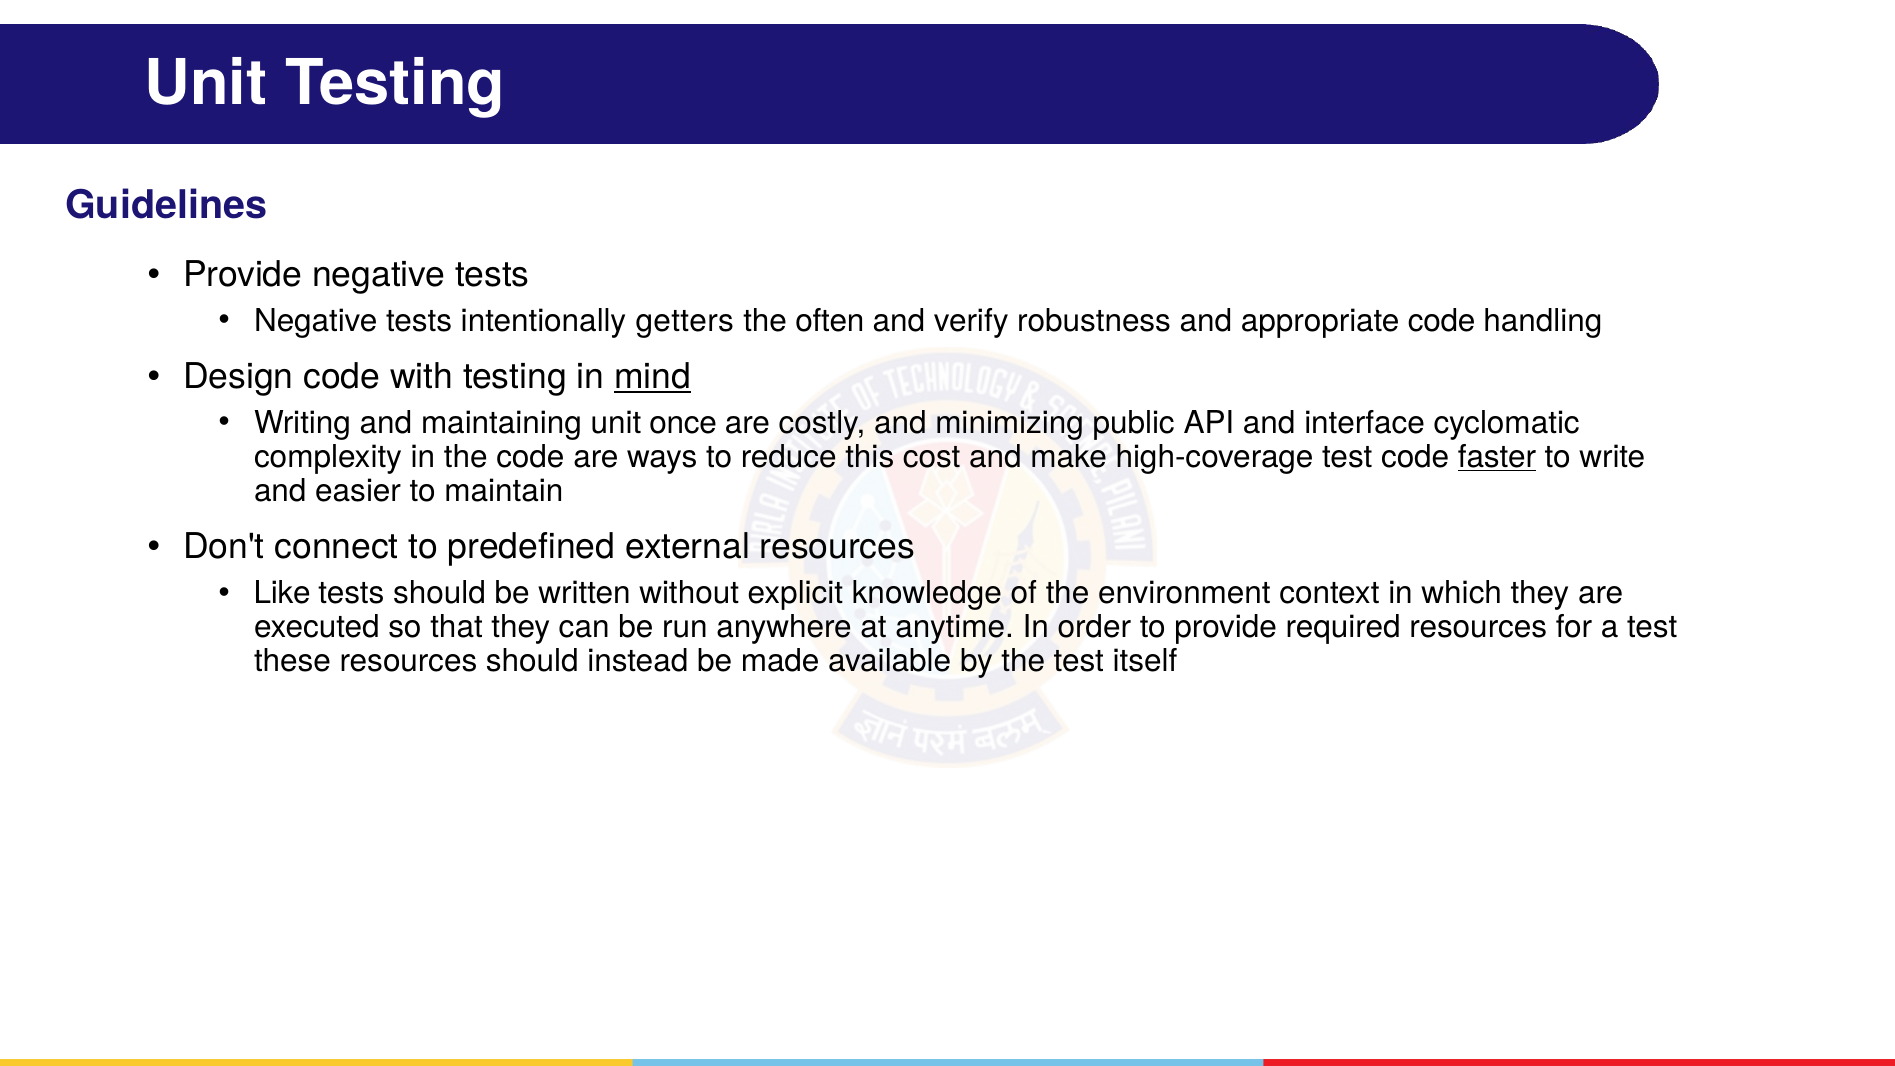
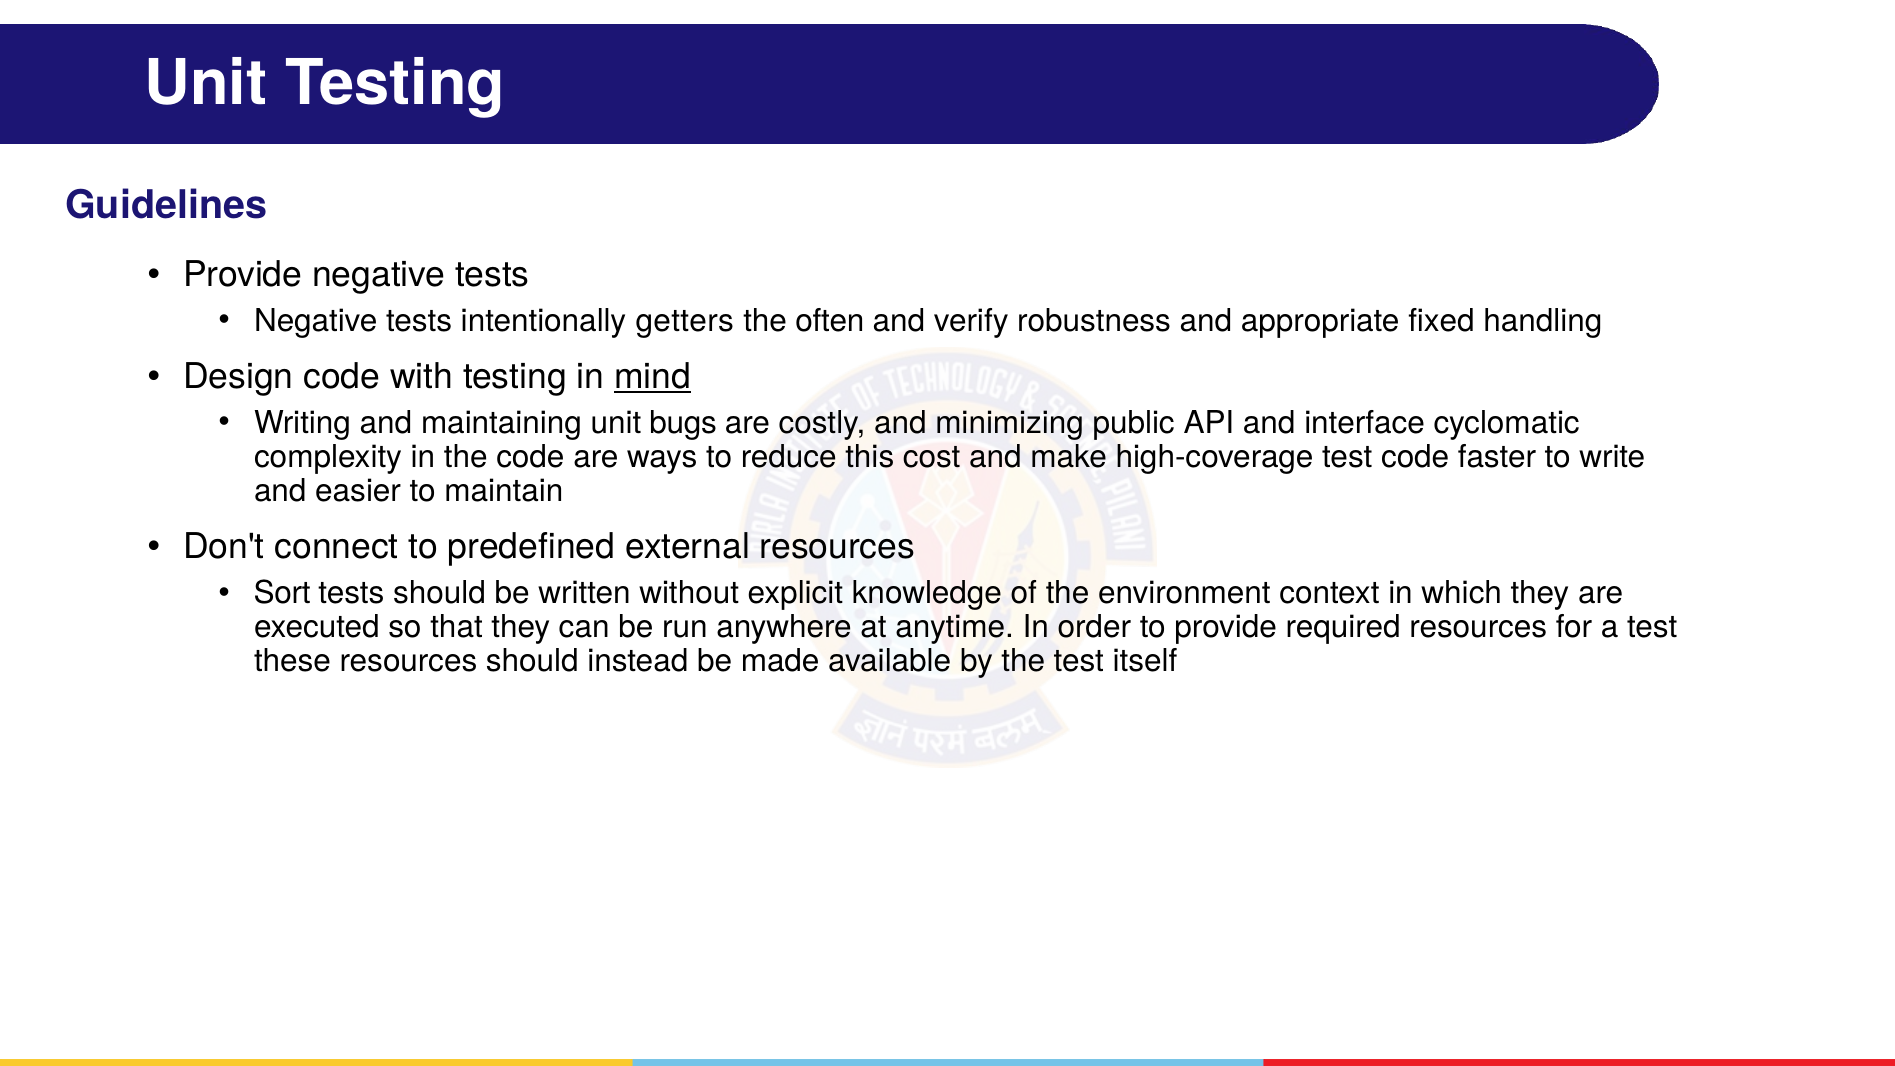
appropriate code: code -> fixed
once: once -> bugs
faster underline: present -> none
Like: Like -> Sort
